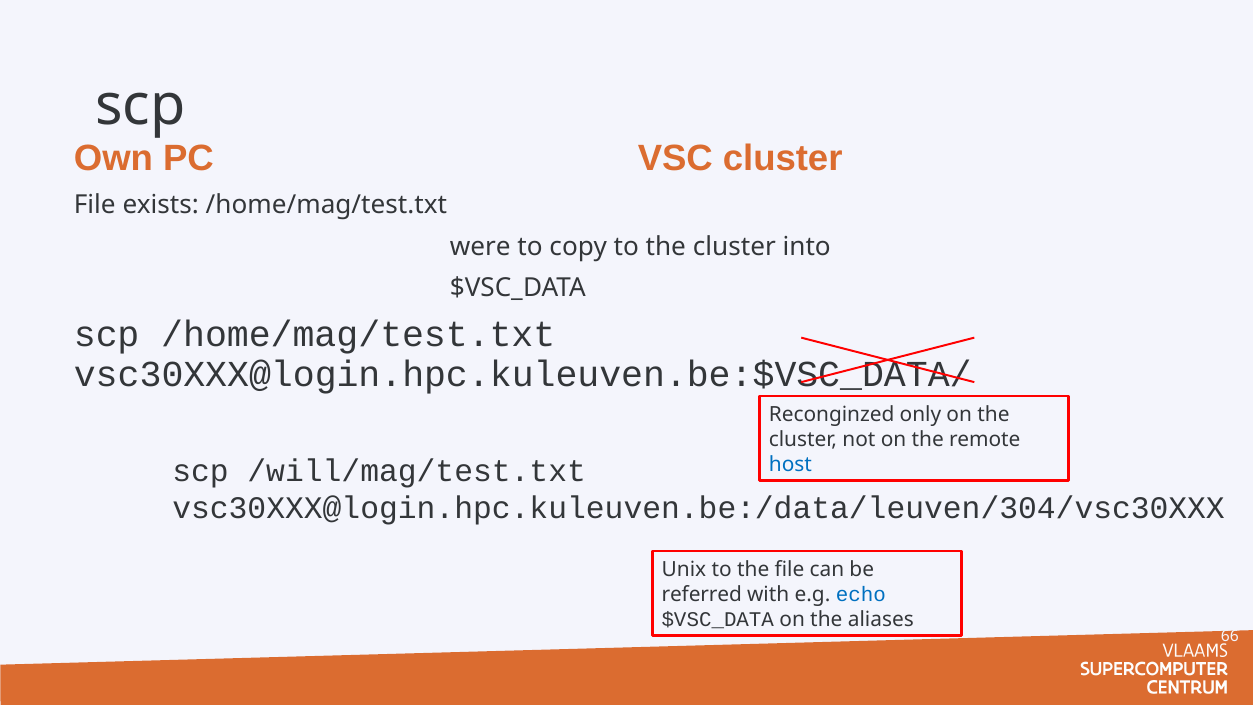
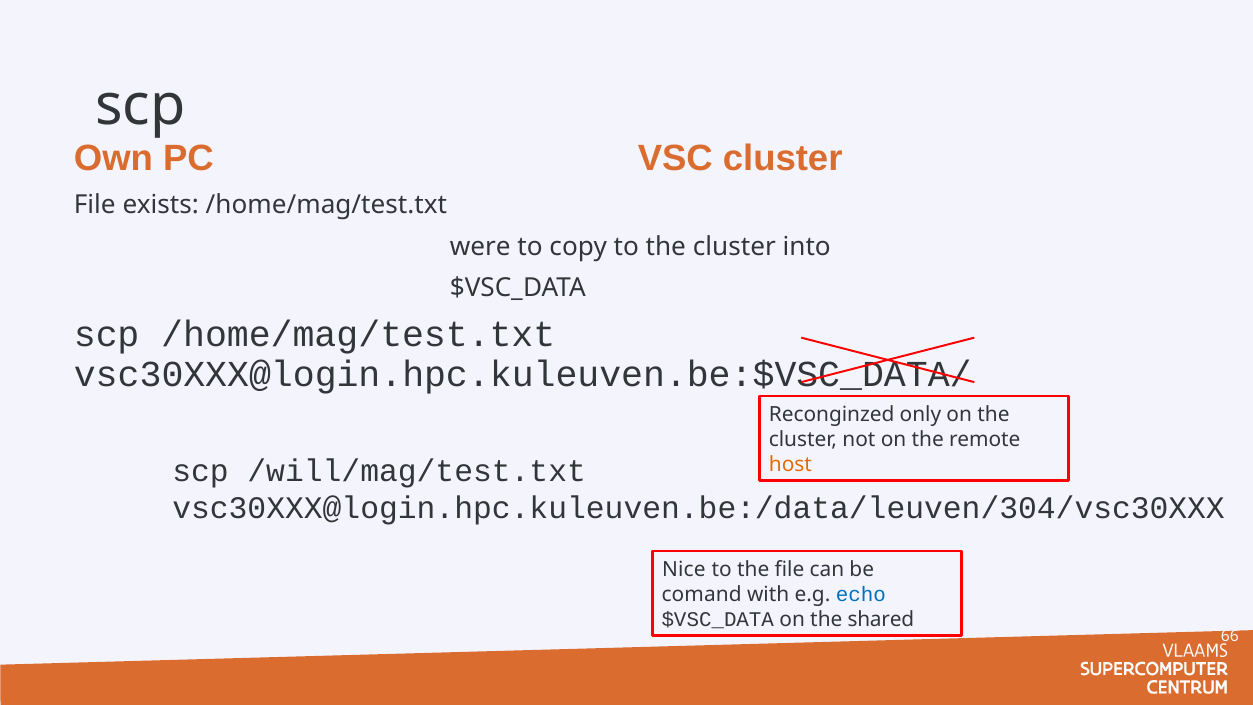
host colour: blue -> orange
Unix: Unix -> Nice
referred: referred -> comand
aliases: aliases -> shared
